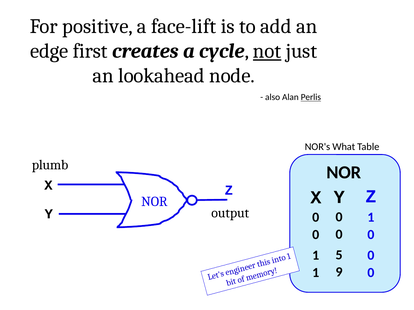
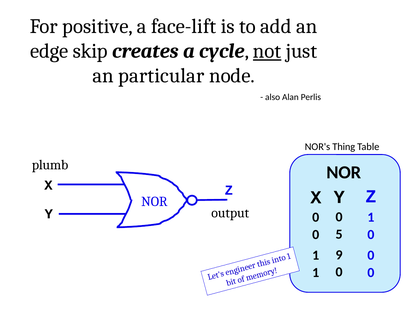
first: first -> skip
lookahead: lookahead -> particular
Perlis underline: present -> none
What: What -> Thing
0 at (339, 235): 0 -> 5
5: 5 -> 9
9 at (339, 273): 9 -> 0
